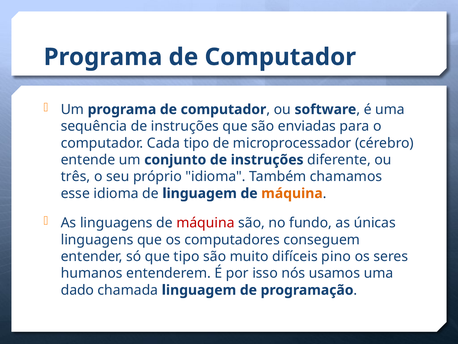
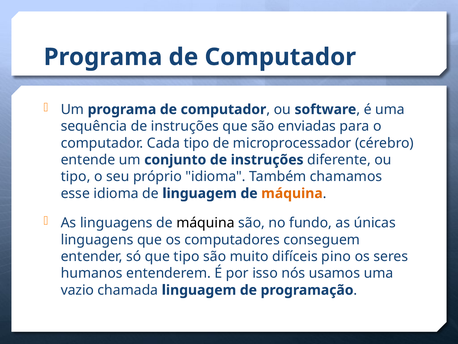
três at (76, 176): três -> tipo
máquina at (205, 223) colour: red -> black
dado: dado -> vazio
